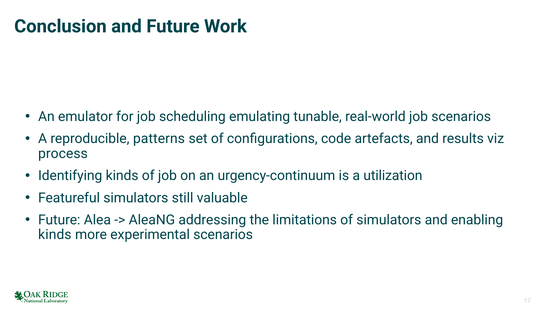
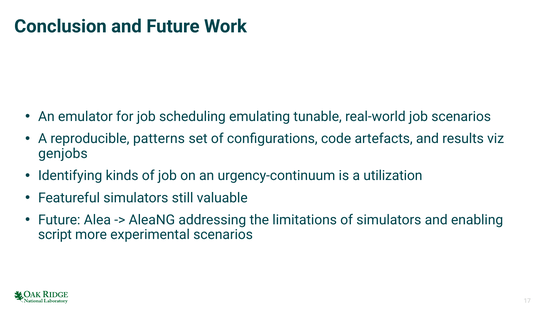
process: process -> genjobs
kinds at (55, 235): kinds -> script
